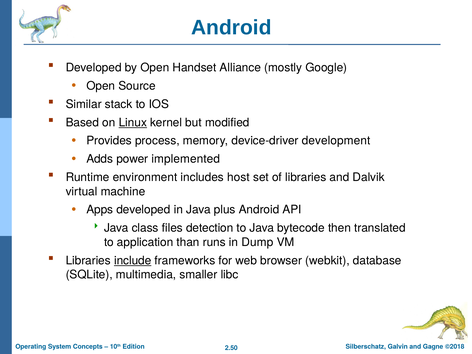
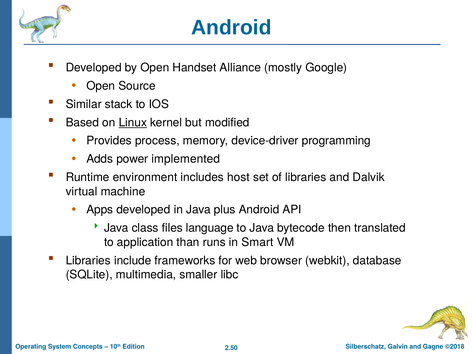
development: development -> programming
detection: detection -> language
Dump: Dump -> Smart
include underline: present -> none
